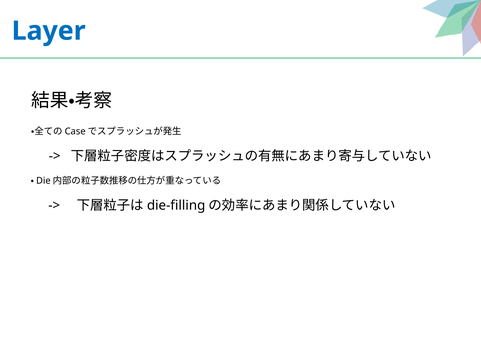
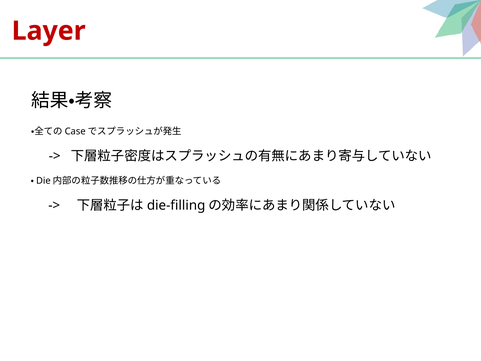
Layer colour: blue -> red
